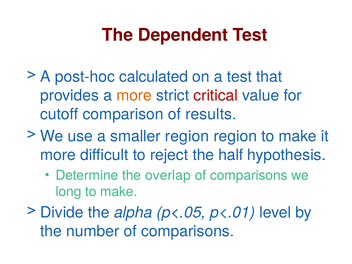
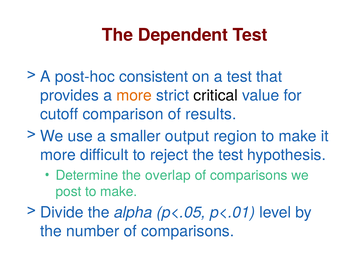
calculated: calculated -> consistent
critical colour: red -> black
smaller region: region -> output
the half: half -> test
long: long -> post
